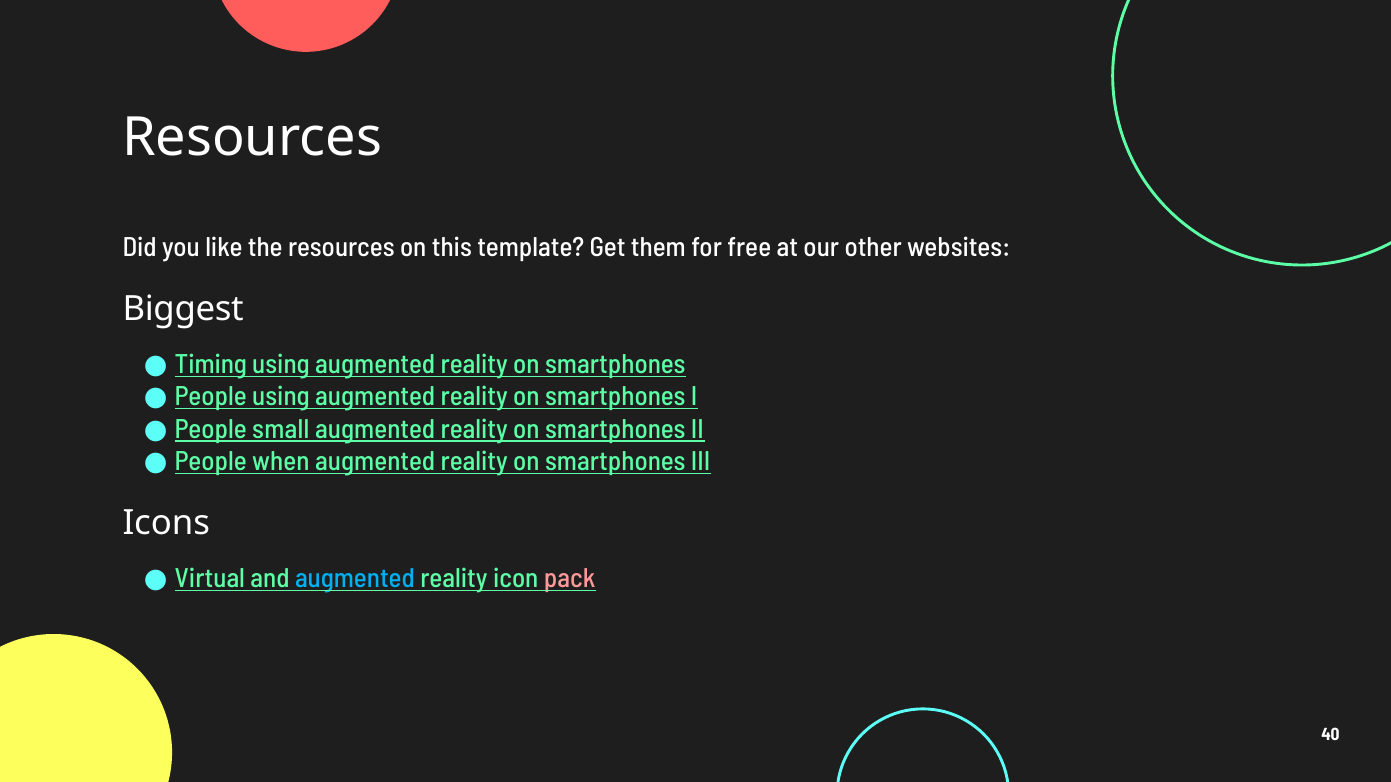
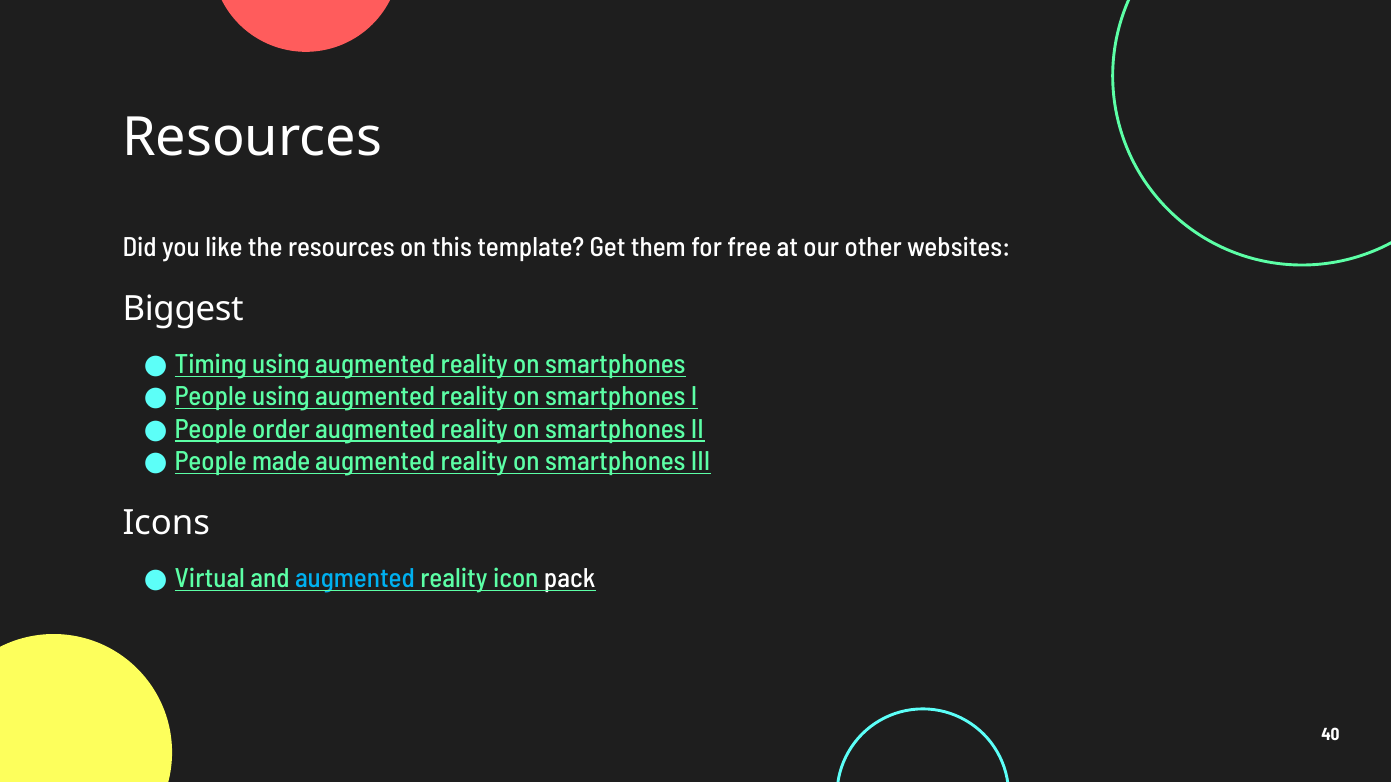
small: small -> order
when: when -> made
pack colour: pink -> white
